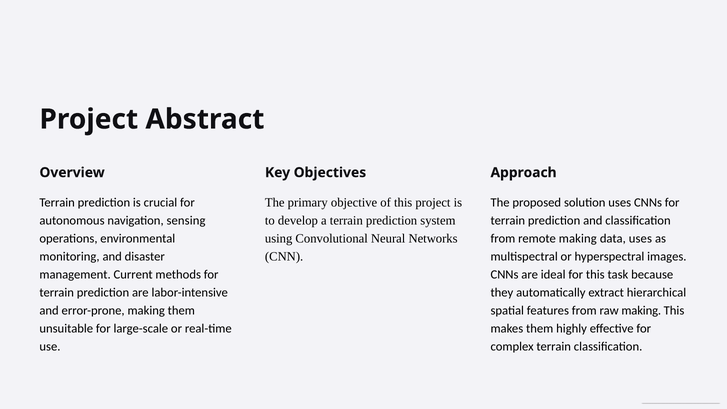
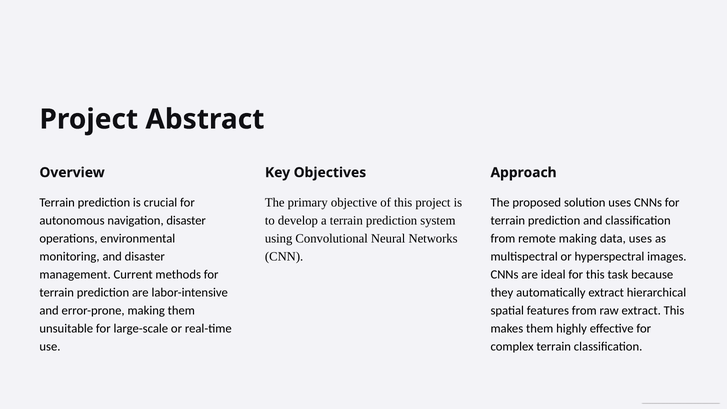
navigation sensing: sensing -> disaster
raw making: making -> extract
